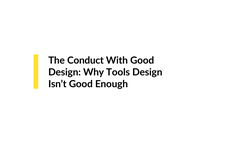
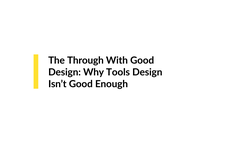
Conduct: Conduct -> Through
